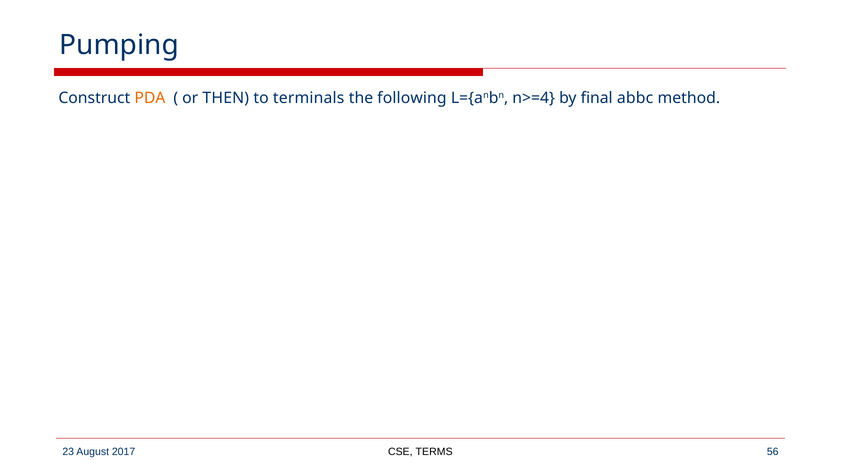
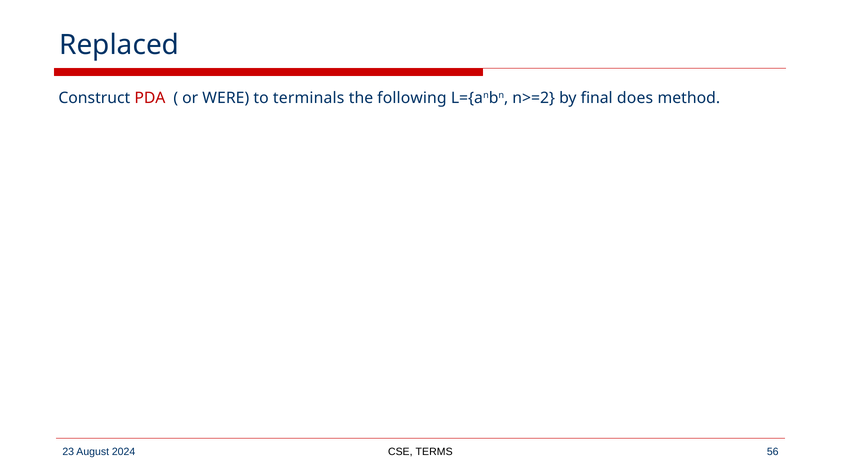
Pumping: Pumping -> Replaced
PDA colour: orange -> red
THEN: THEN -> WERE
n>=4: n>=4 -> n>=2
abbc: abbc -> does
2017: 2017 -> 2024
